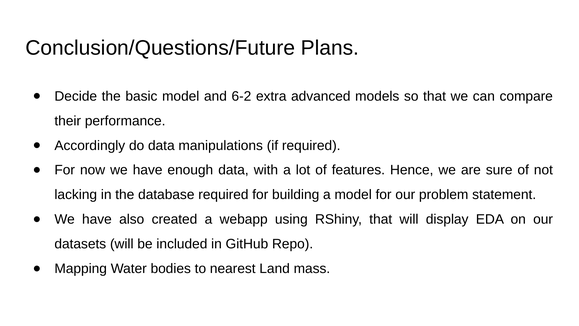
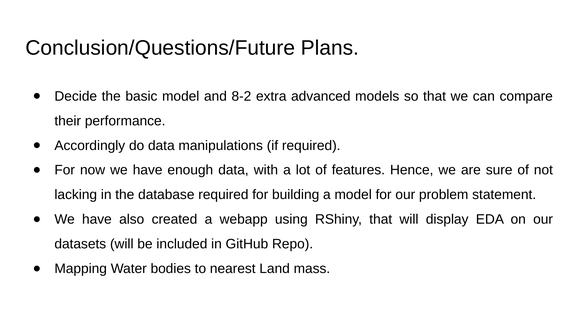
6-2: 6-2 -> 8-2
